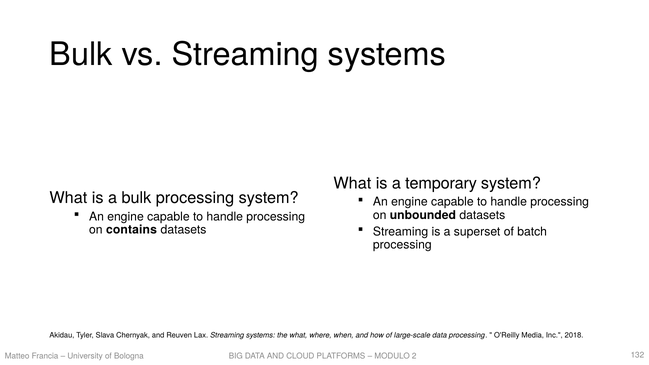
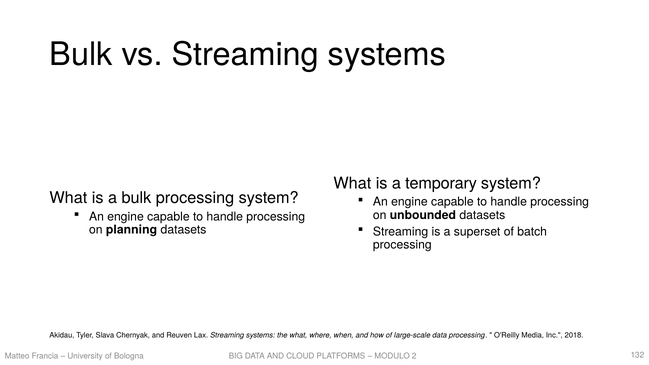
contains: contains -> planning
